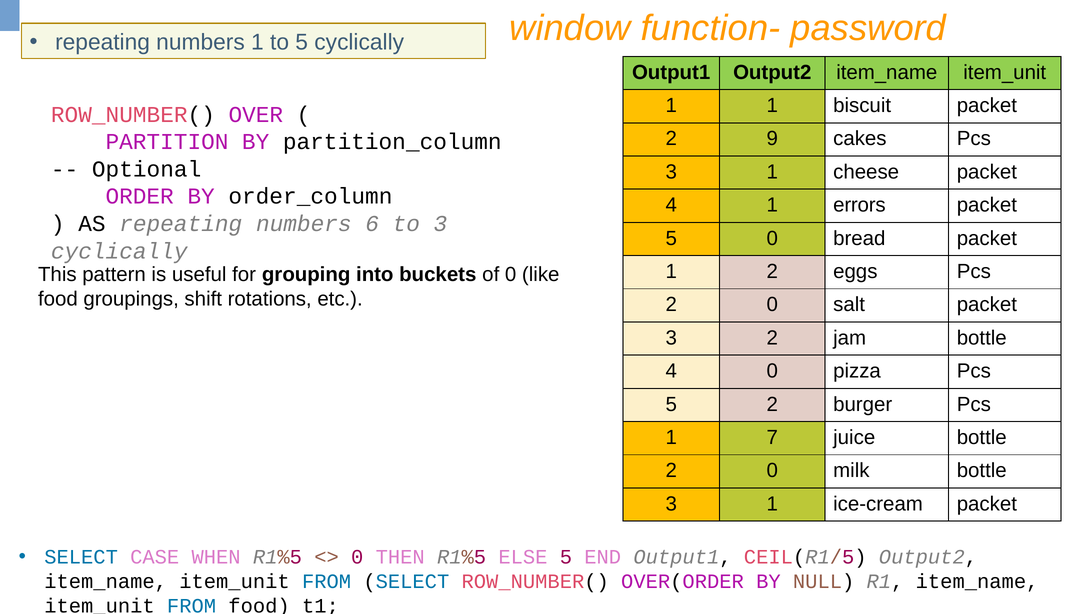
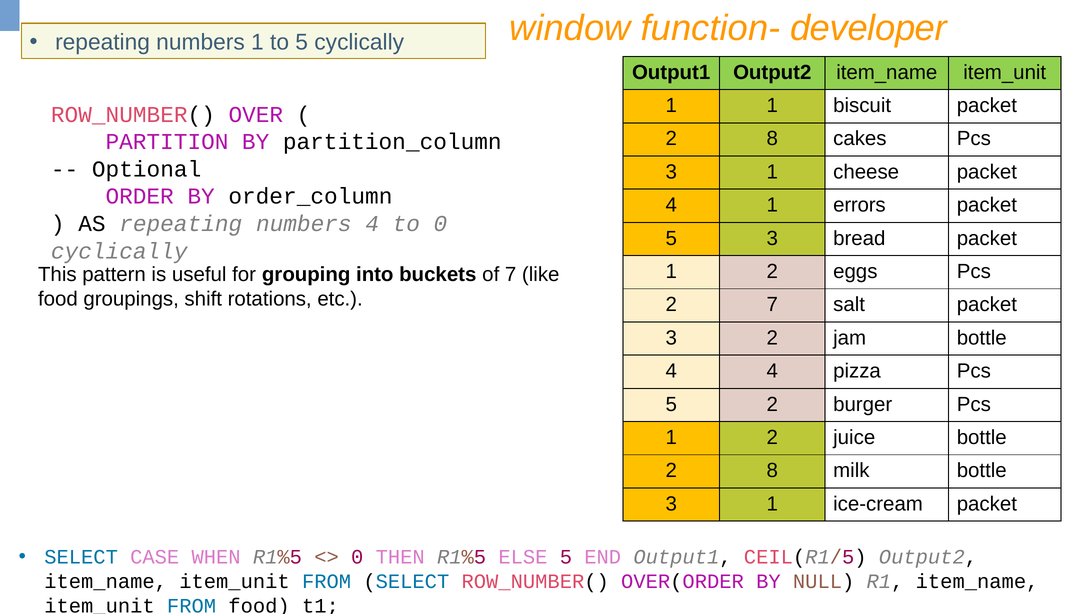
password: password -> developer
9 at (772, 139): 9 -> 8
numbers 6: 6 -> 4
to 3: 3 -> 0
5 0: 0 -> 3
of 0: 0 -> 7
0 at (772, 305): 0 -> 7
4 0: 0 -> 4
7 at (772, 437): 7 -> 2
0 at (772, 470): 0 -> 8
